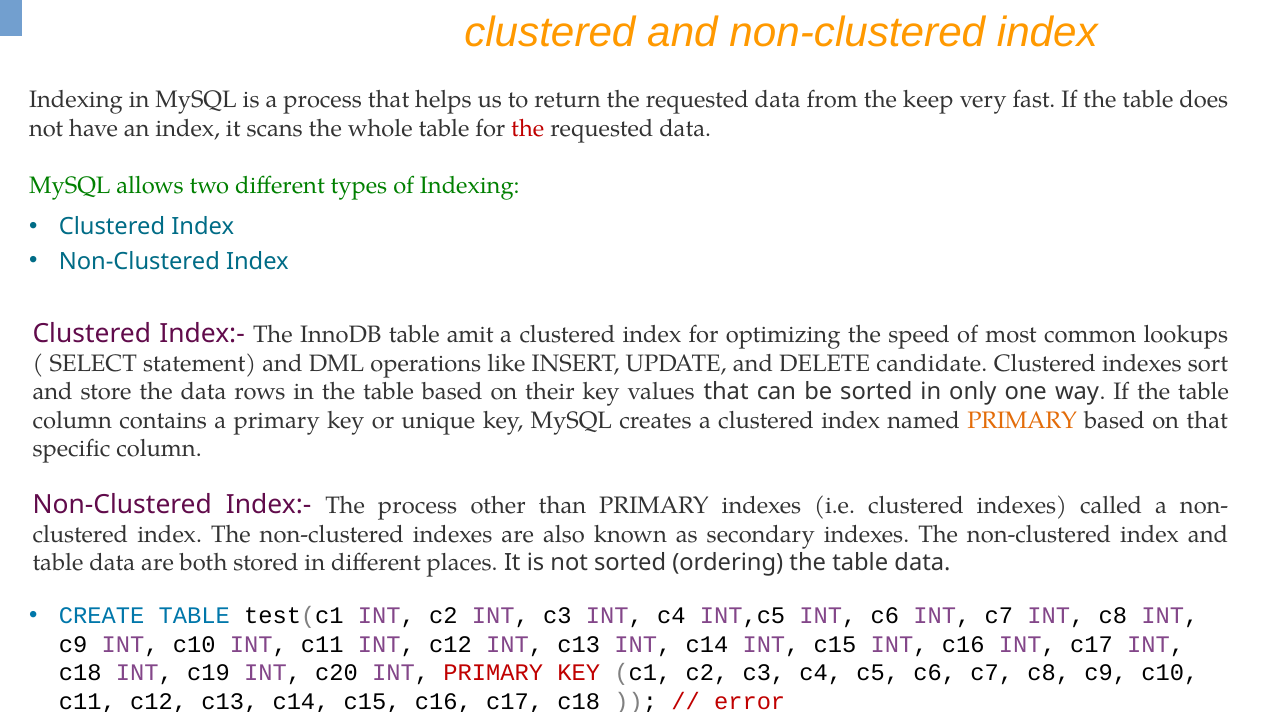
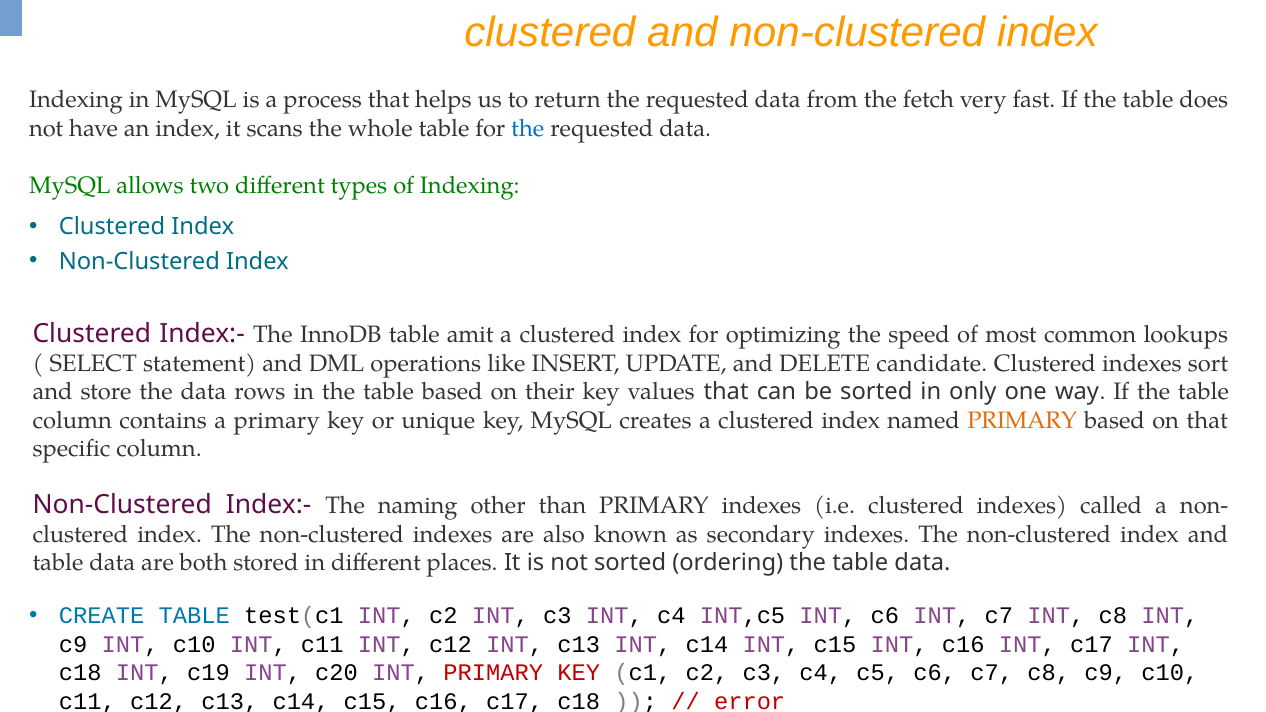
keep: keep -> fetch
the at (528, 128) colour: red -> blue
The process: process -> naming
